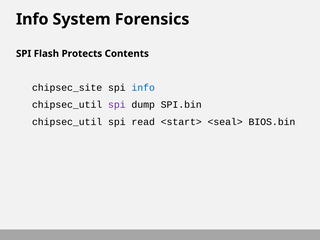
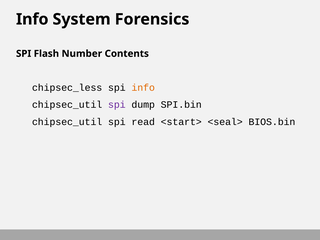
Protects: Protects -> Number
chipsec_site: chipsec_site -> chipsec_less
info at (143, 88) colour: blue -> orange
